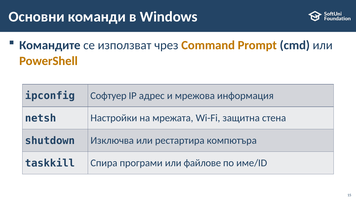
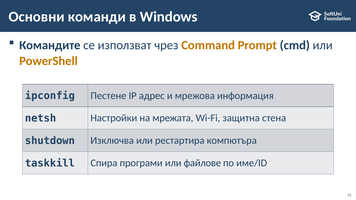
Софтуер: Софтуер -> Пестене
